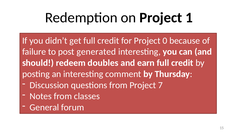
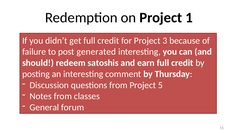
0: 0 -> 3
doubles: doubles -> satoshis
7: 7 -> 5
